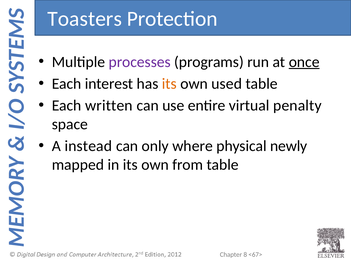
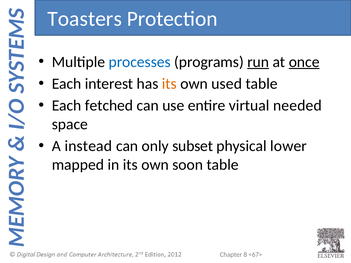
processes colour: purple -> blue
run underline: none -> present
written: written -> fetched
penalty: penalty -> needed
where: where -> subset
newly: newly -> lower
from: from -> soon
